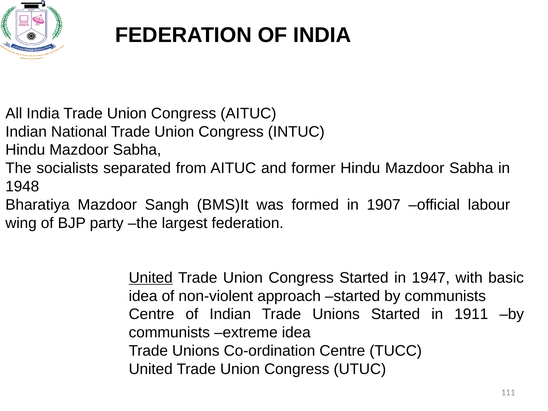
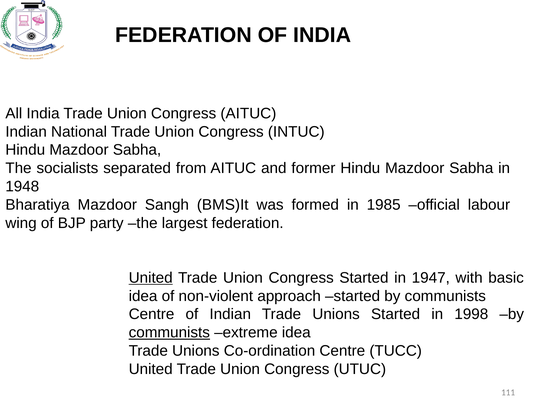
1907: 1907 -> 1985
1911: 1911 -> 1998
communists at (169, 333) underline: none -> present
